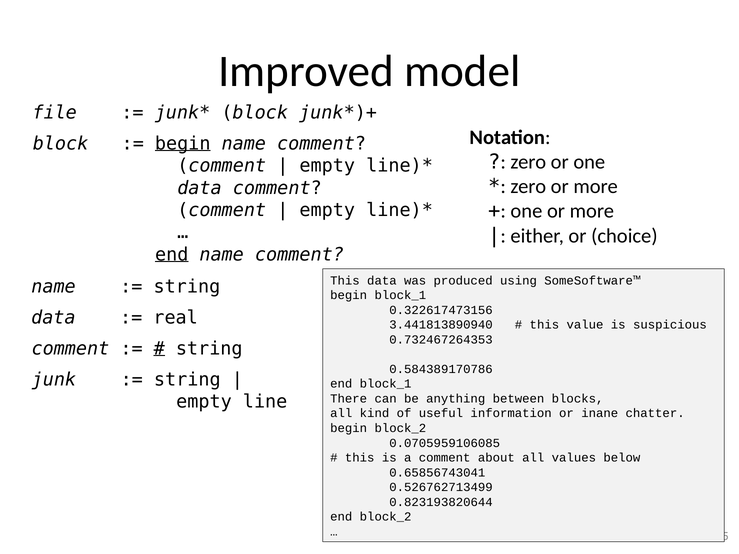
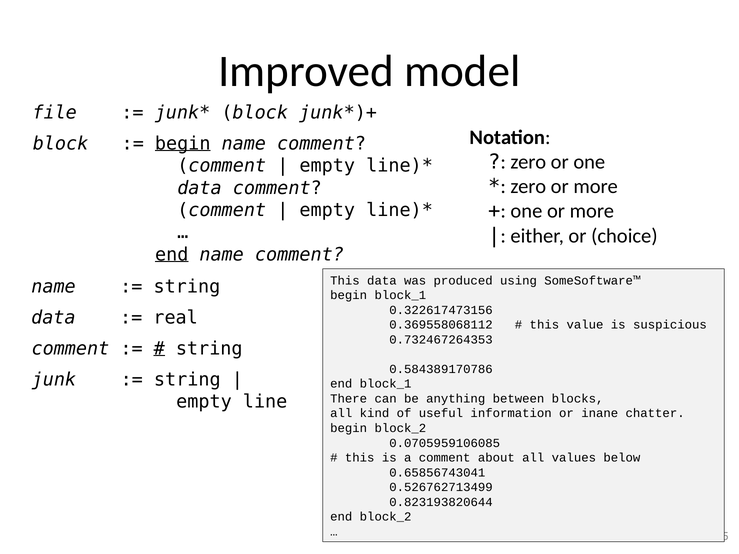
3.441813890940: 3.441813890940 -> 0.369558068112
